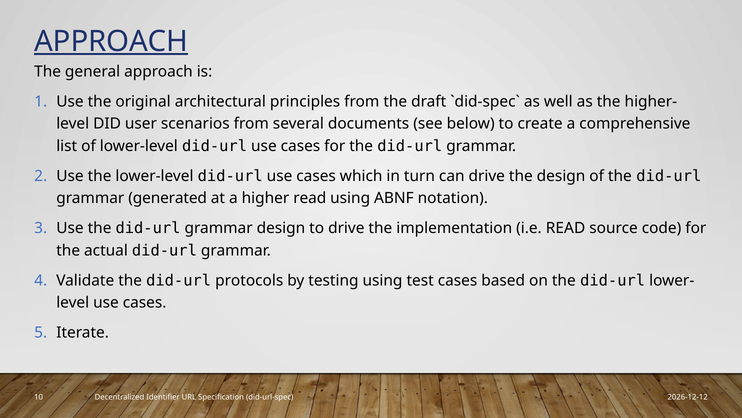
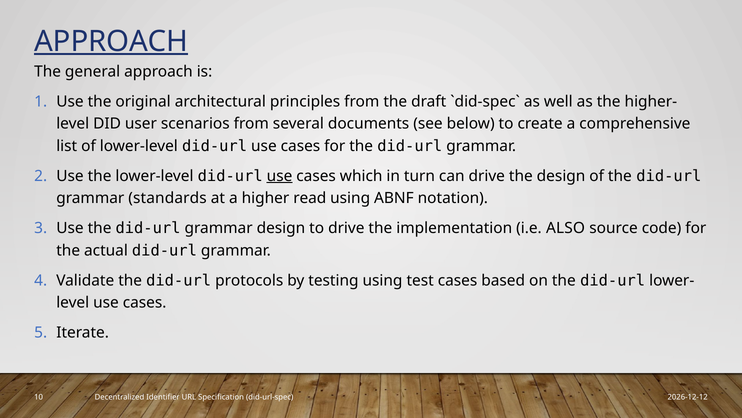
use at (280, 176) underline: none -> present
generated: generated -> standards
i.e READ: READ -> ALSO
